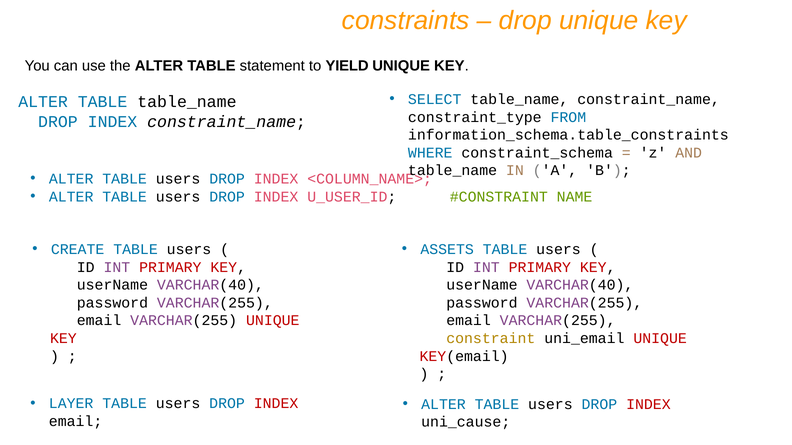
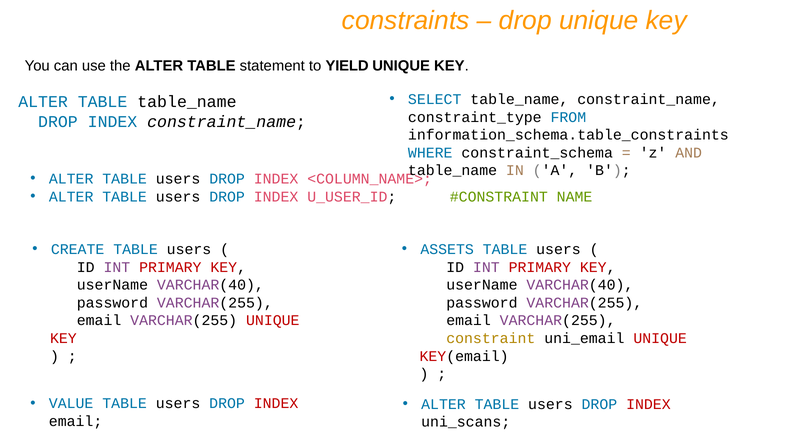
LAYER: LAYER -> VALUE
uni_cause: uni_cause -> uni_scans
